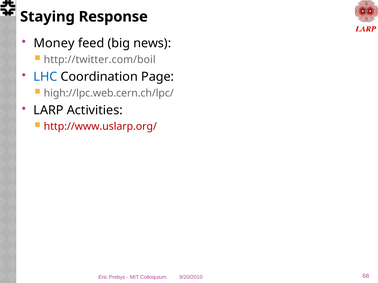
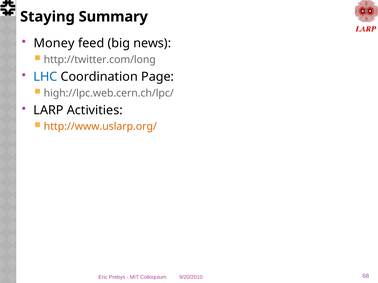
Response: Response -> Summary
http://twitter.com/boil: http://twitter.com/boil -> http://twitter.com/long
http://www.uslarp.org/ colour: red -> orange
